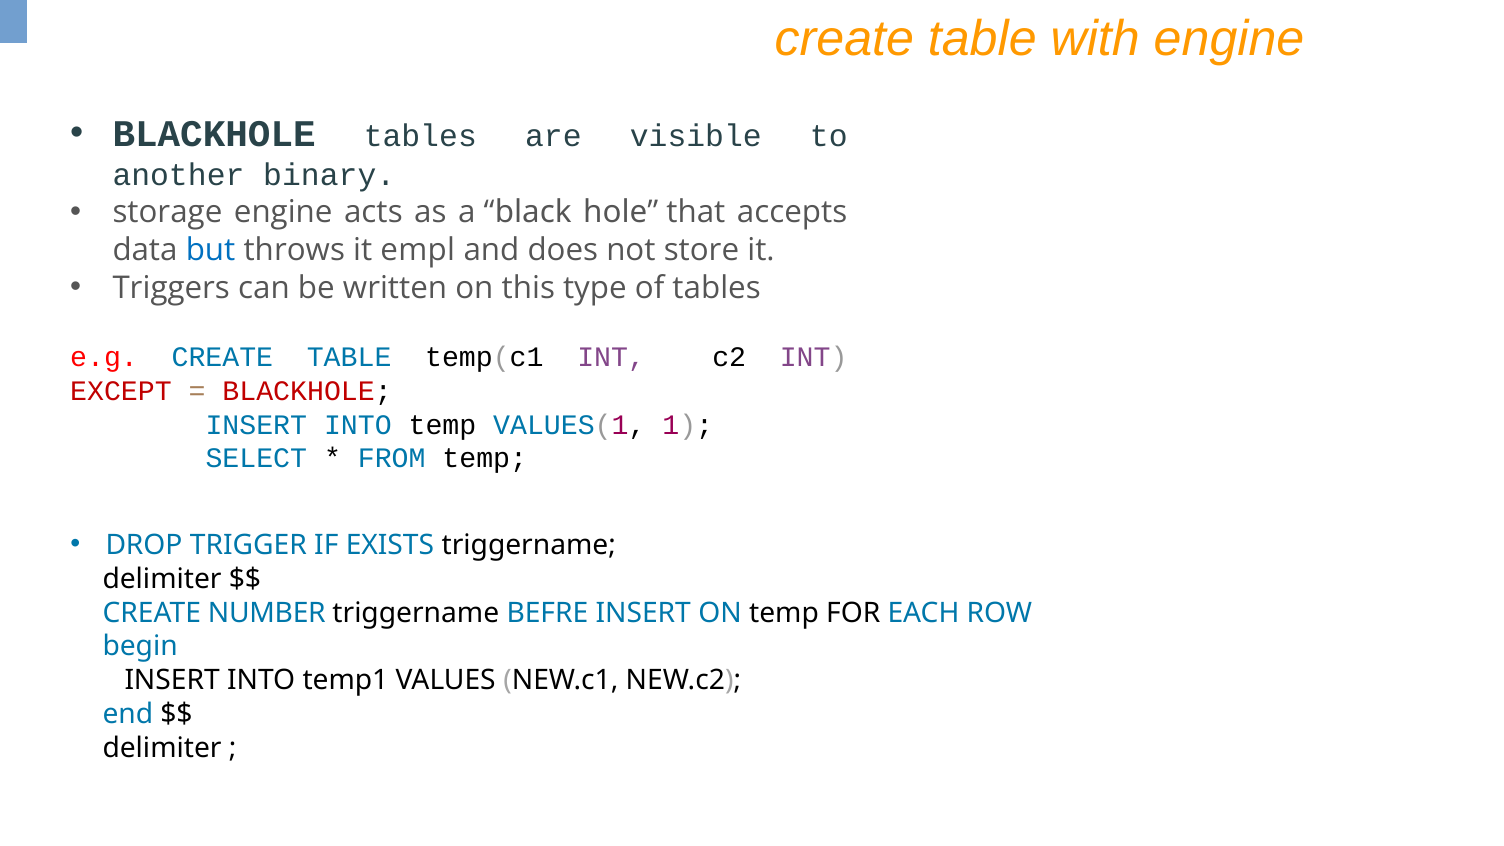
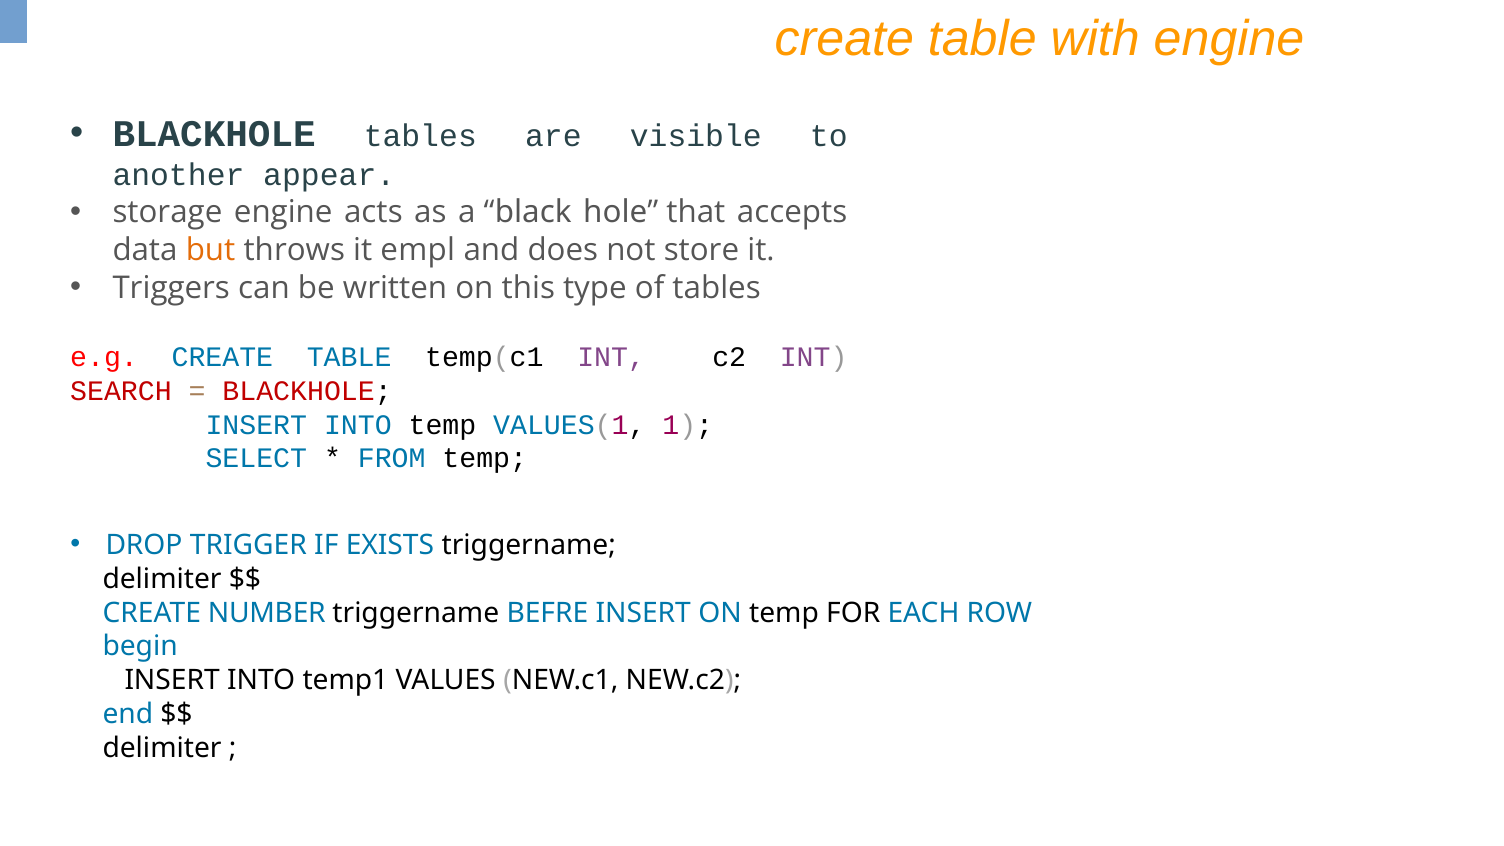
binary: binary -> appear
but colour: blue -> orange
EXCEPT: EXCEPT -> SEARCH
